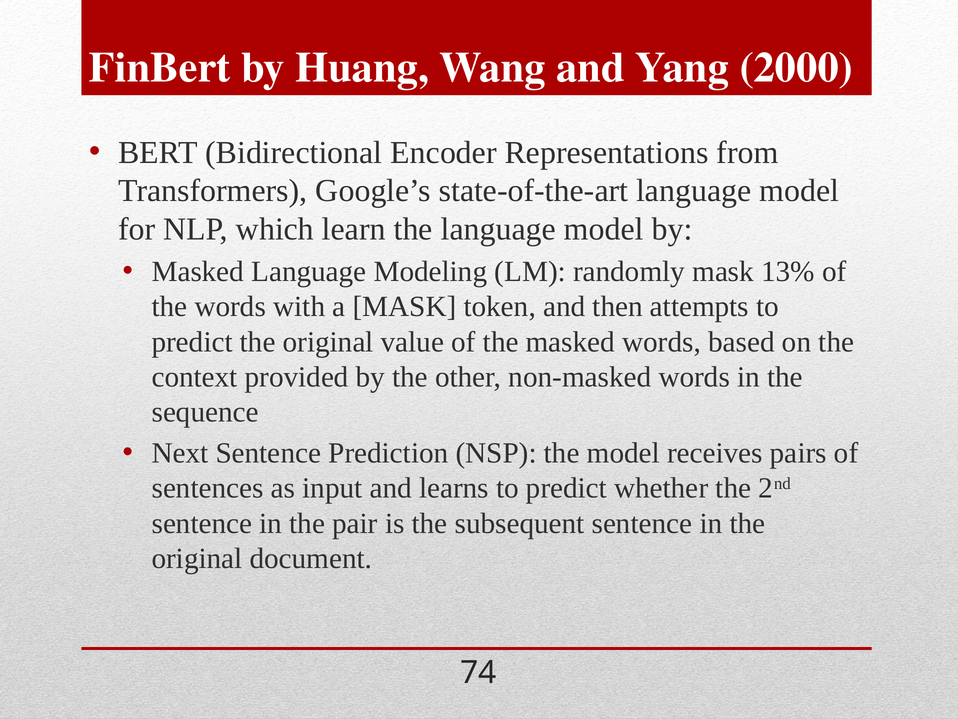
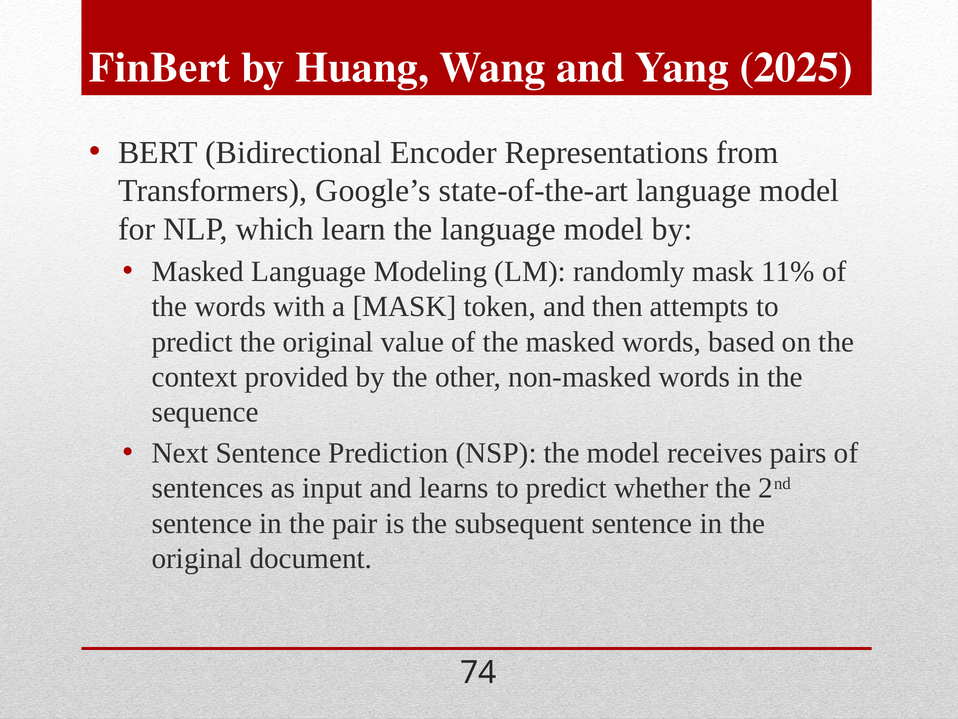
2000: 2000 -> 2025
13%: 13% -> 11%
